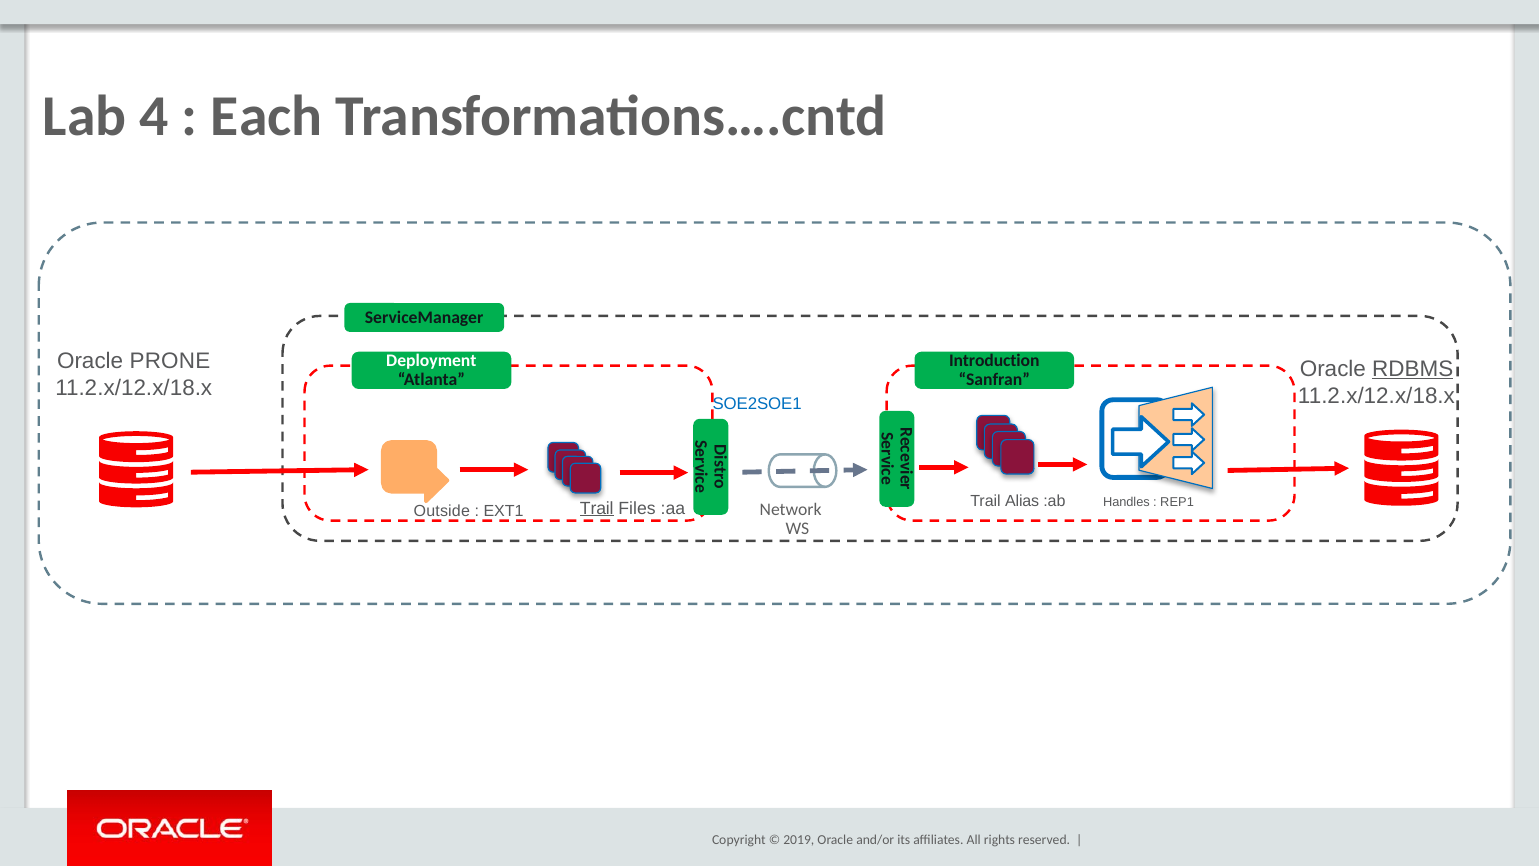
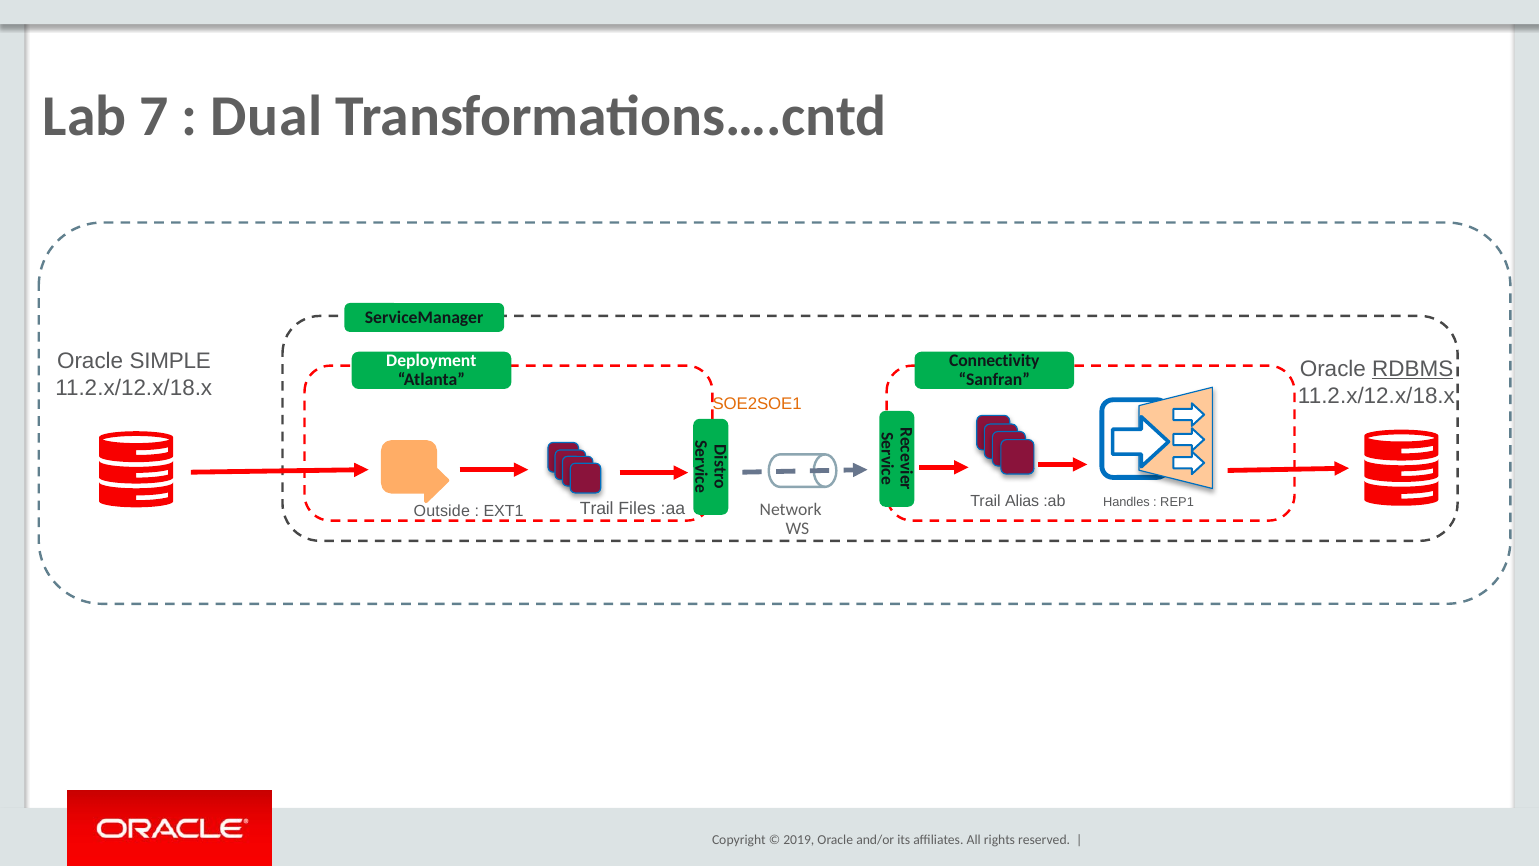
4: 4 -> 7
Each: Each -> Dual
PRONE: PRONE -> SIMPLE
Introduction: Introduction -> Connectivity
SOE2SOE1 colour: blue -> orange
Trail at (597, 508) underline: present -> none
